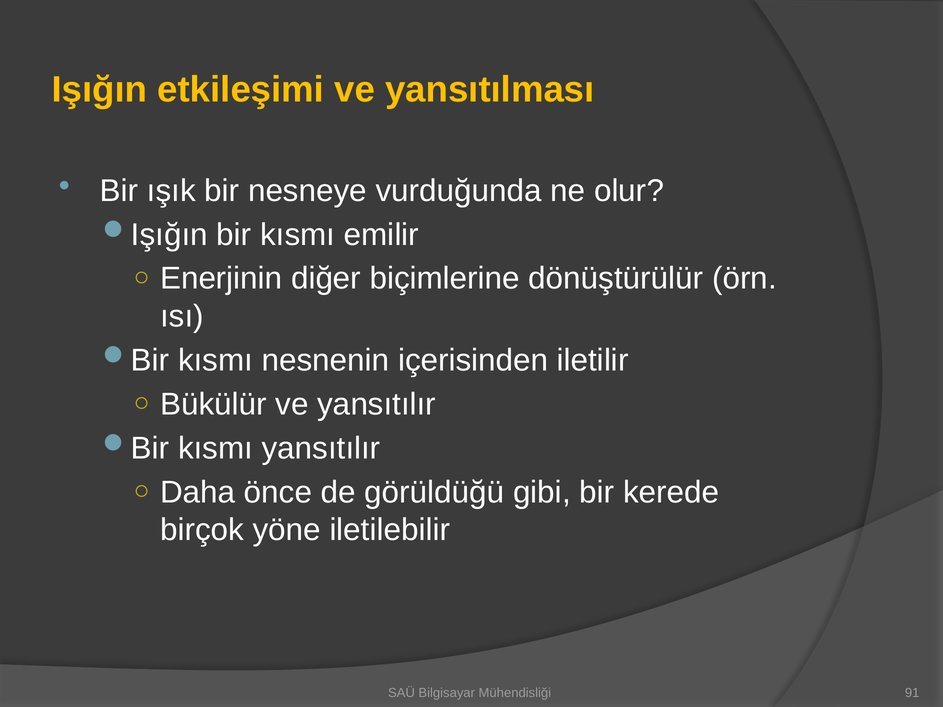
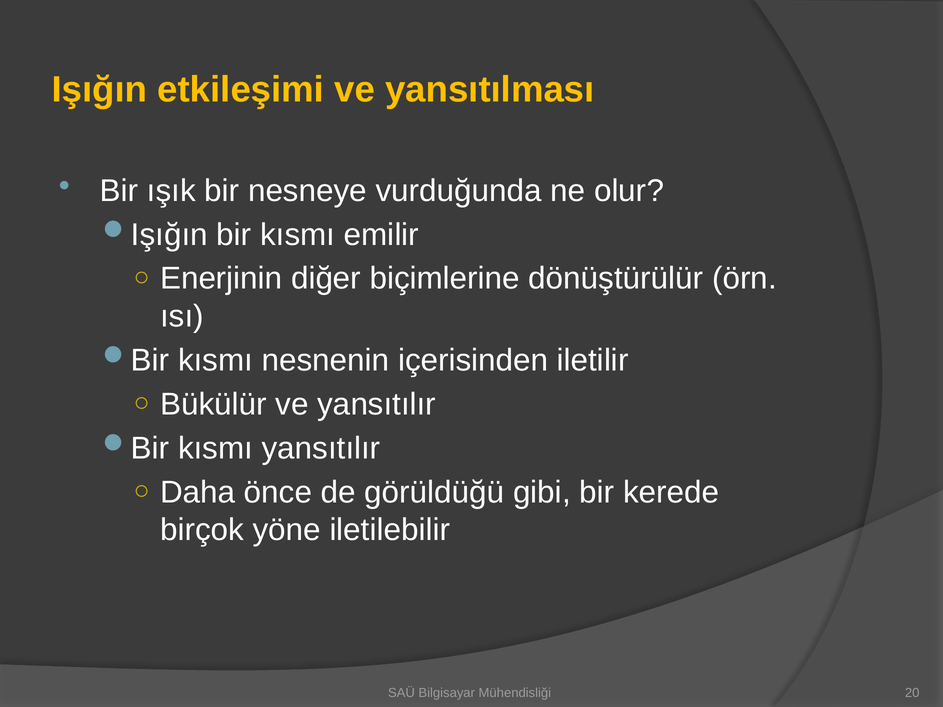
91: 91 -> 20
